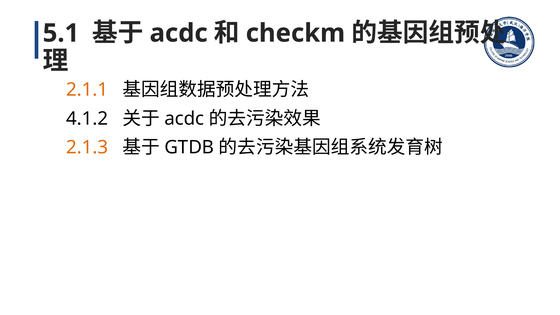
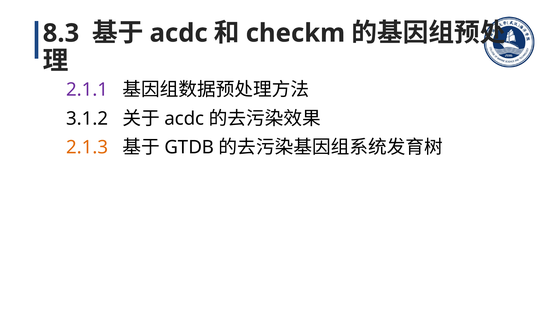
5.1: 5.1 -> 8.3
2.1.1 colour: orange -> purple
4.1.2: 4.1.2 -> 3.1.2
